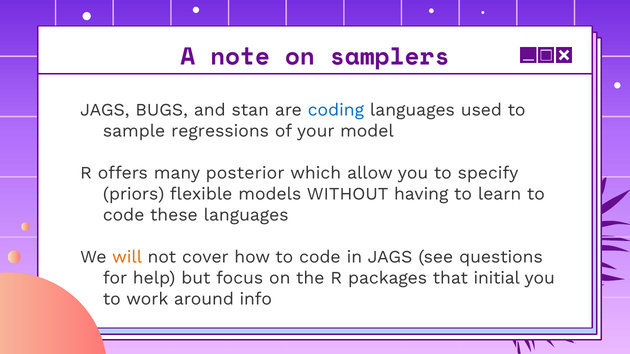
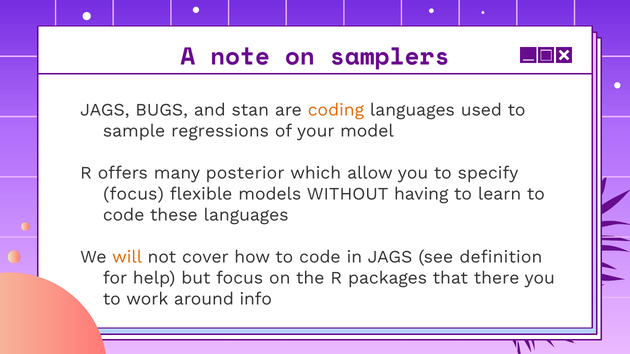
coding colour: blue -> orange
priors at (134, 194): priors -> focus
questions: questions -> definition
initial: initial -> there
